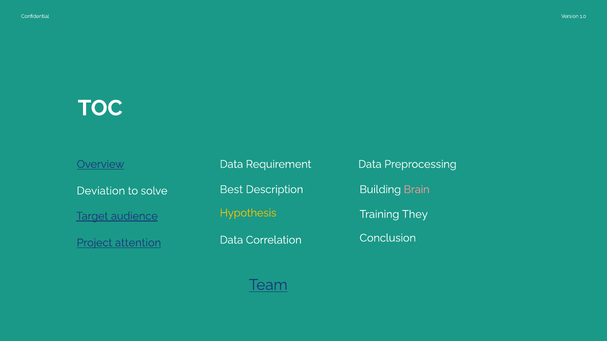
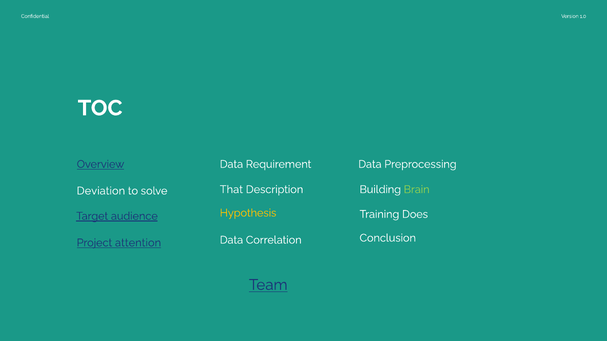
Best: Best -> That
Brain colour: pink -> light green
They: They -> Does
